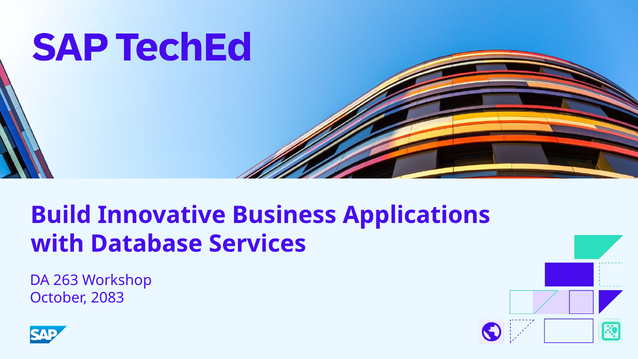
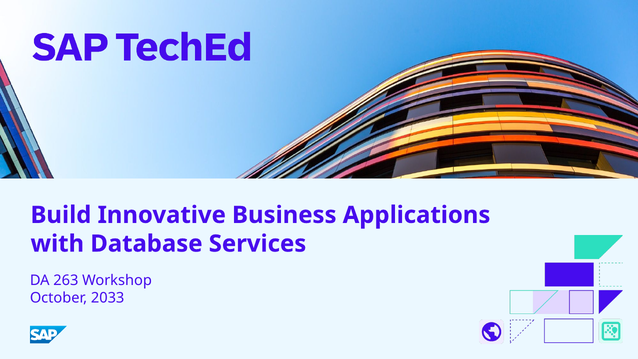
2083: 2083 -> 2033
